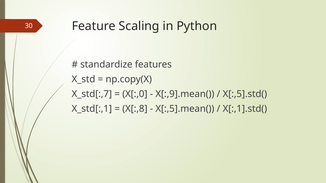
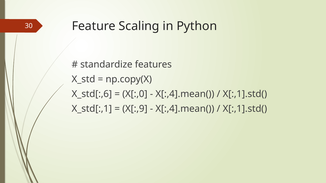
X_std[:,7: X_std[:,7 -> X_std[:,6
X[:,9].mean( at (185, 94): X[:,9].mean( -> X[:,4].mean(
X[:,5].std( at (245, 94): X[:,5].std( -> X[:,1].std(
X[:,8: X[:,8 -> X[:,9
X[:,5].mean( at (185, 109): X[:,5].mean( -> X[:,4].mean(
